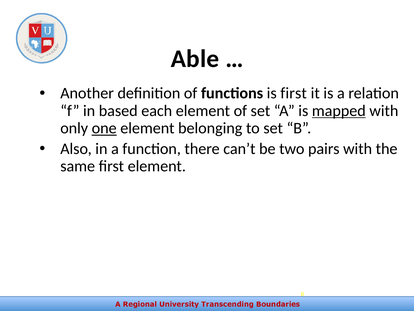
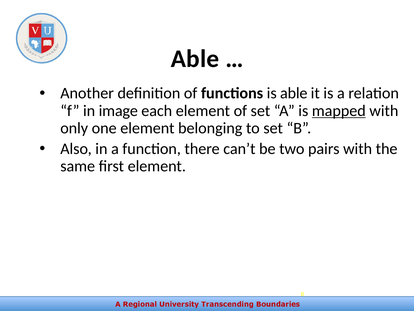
is first: first -> able
based: based -> image
one underline: present -> none
